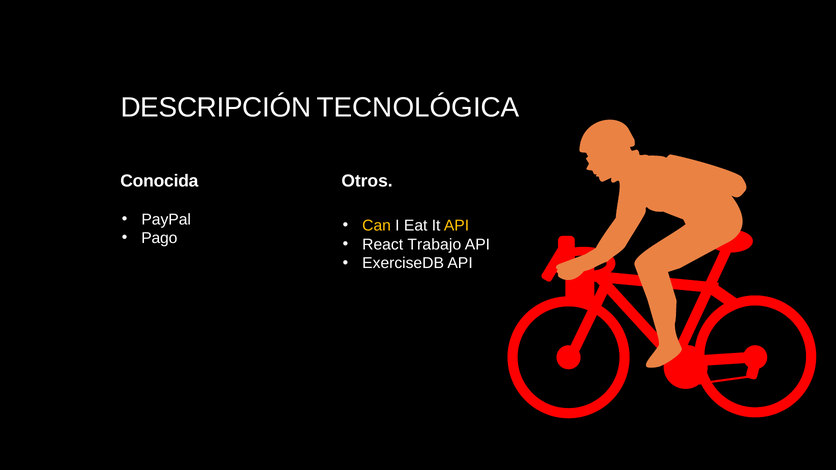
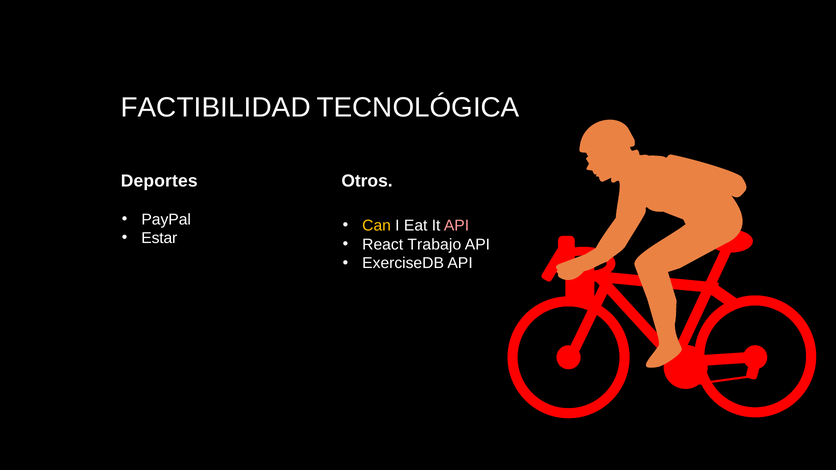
DESCRIPCIÓN: DESCRIPCIÓN -> FACTIBILIDAD
Conocida: Conocida -> Deportes
API at (457, 226) colour: yellow -> pink
Pago: Pago -> Estar
